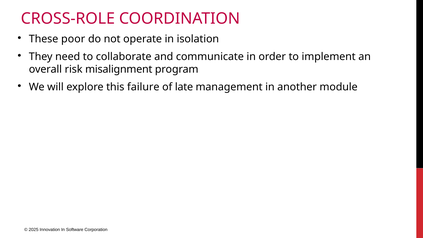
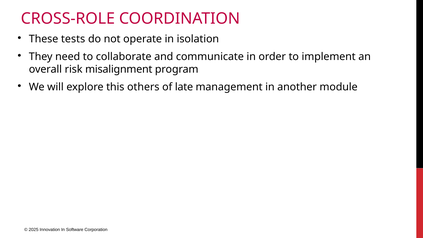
poor: poor -> tests
failure: failure -> others
